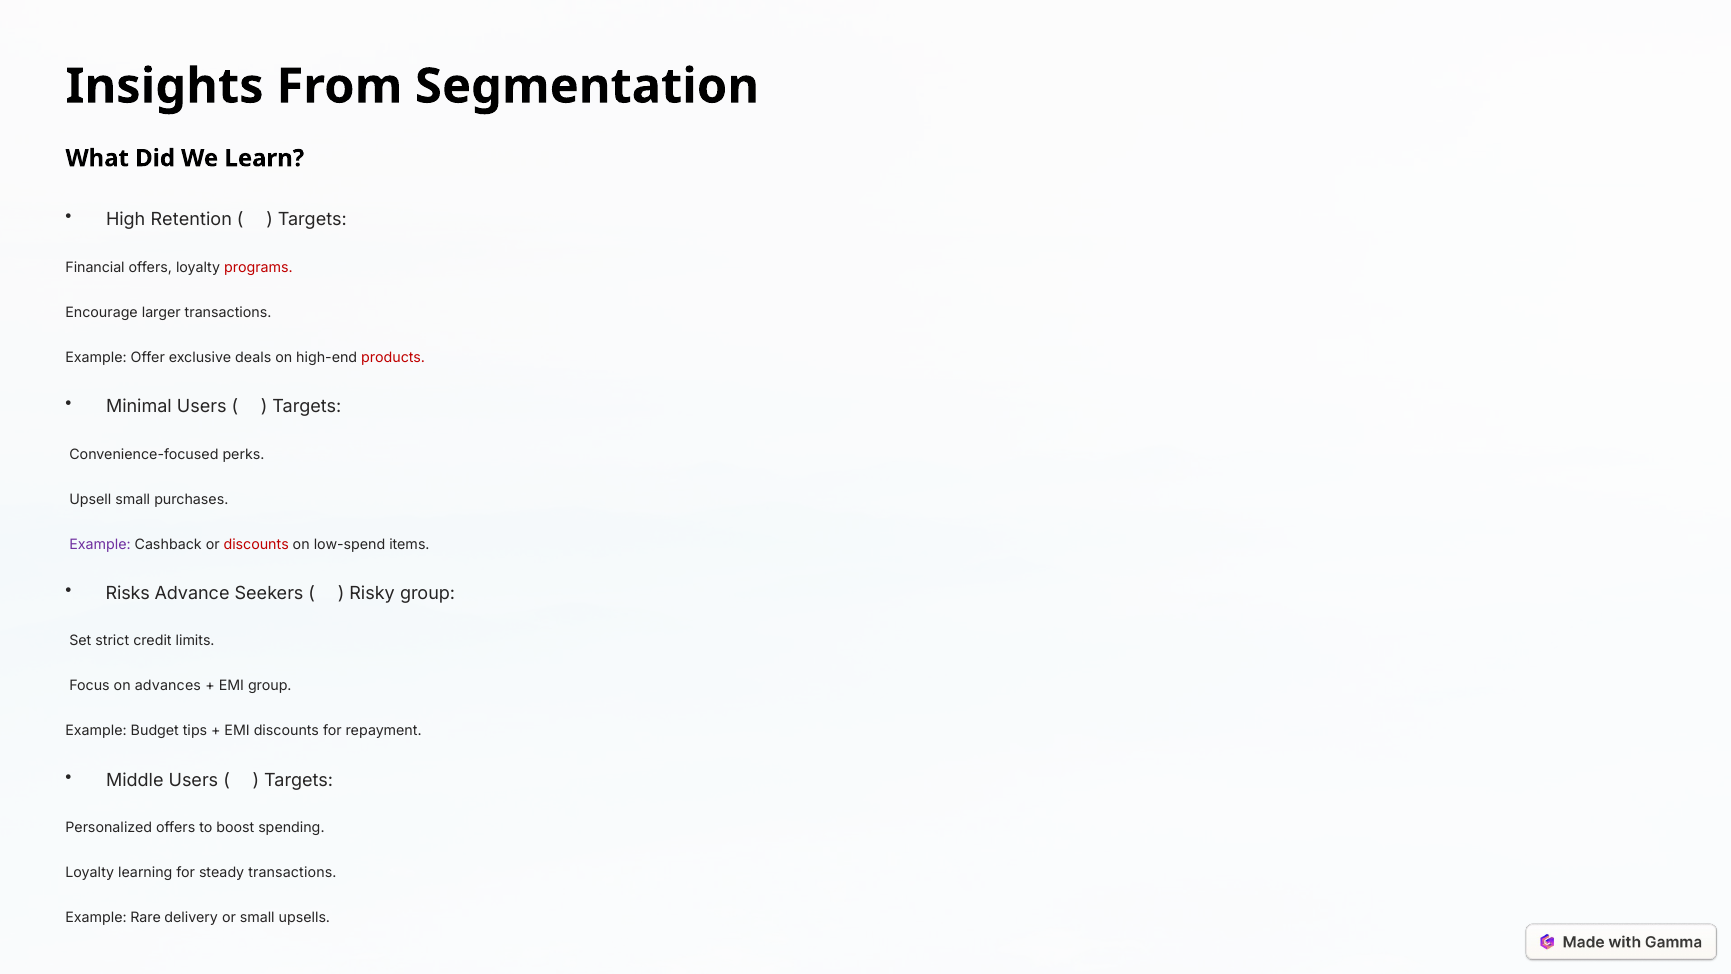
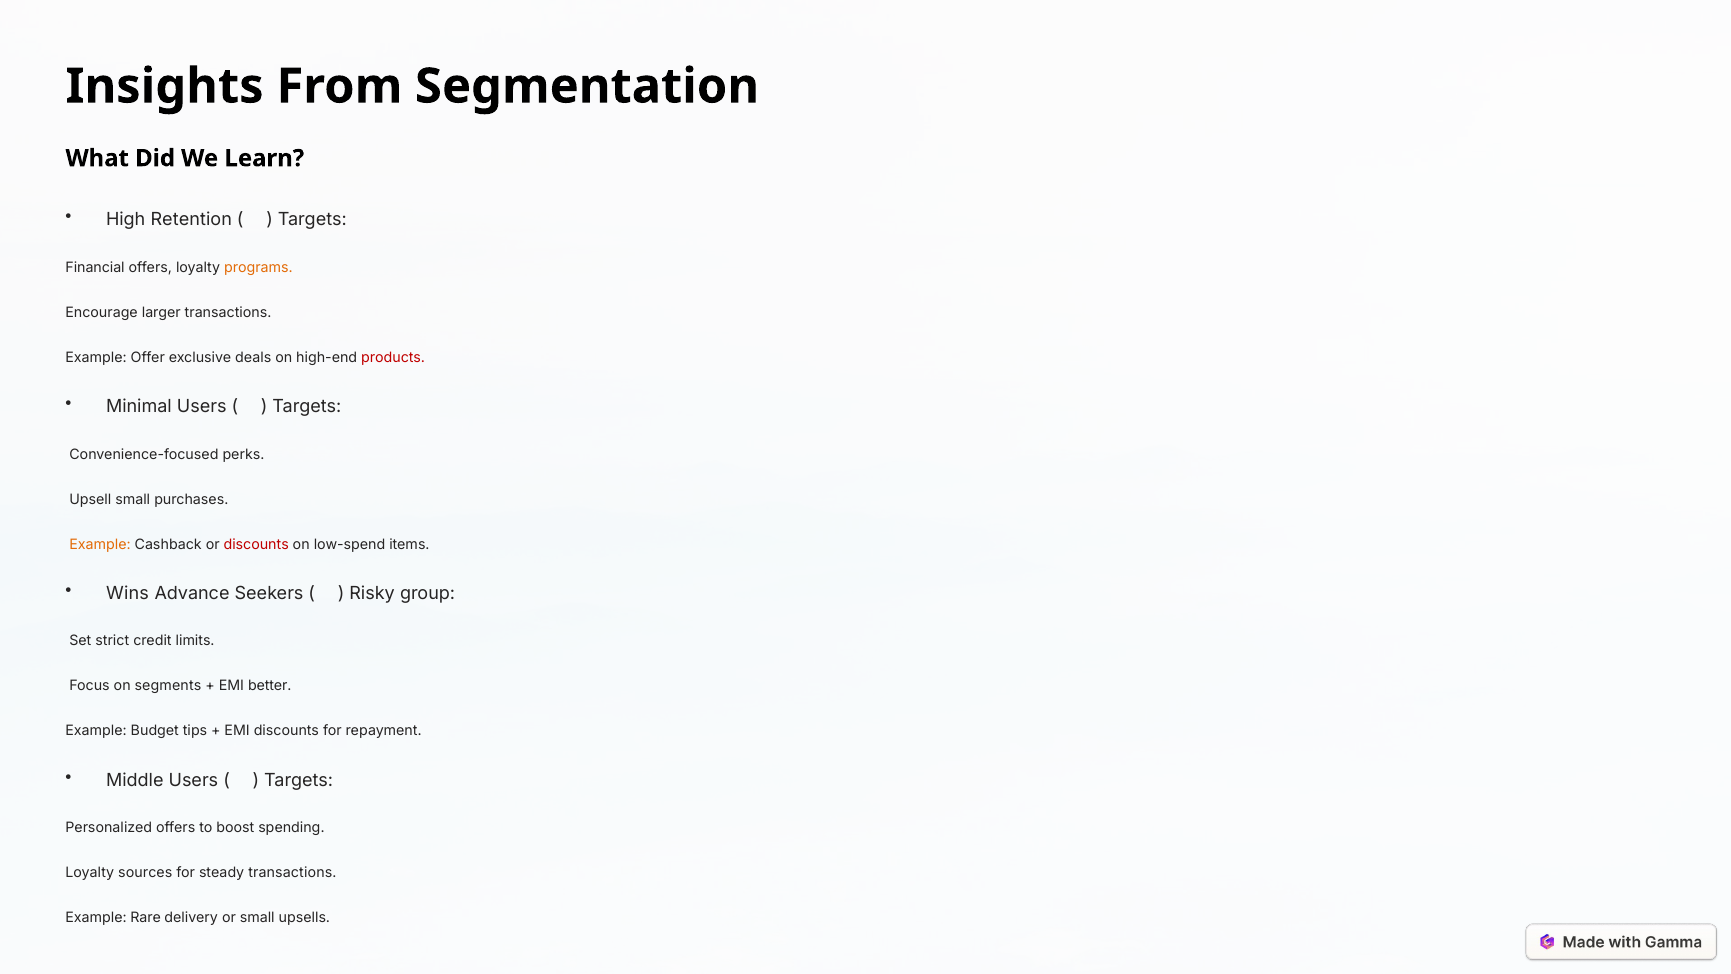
programs colour: red -> orange
Example at (100, 544) colour: purple -> orange
Risks: Risks -> Wins
advances: advances -> segments
EMI group: group -> better
learning: learning -> sources
